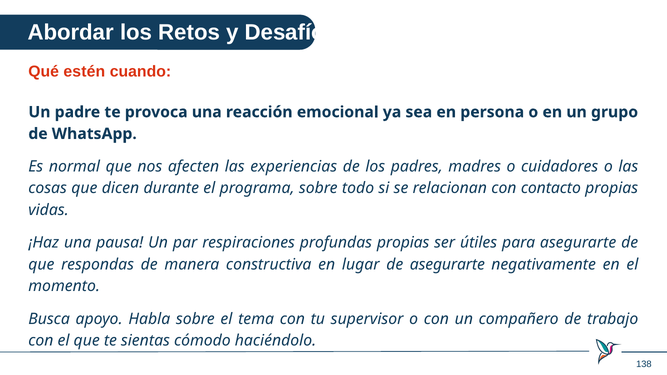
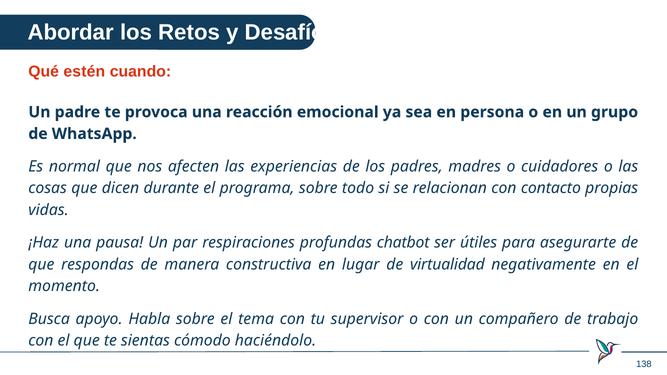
profundas propias: propias -> chatbot
de asegurarte: asegurarte -> virtualidad
